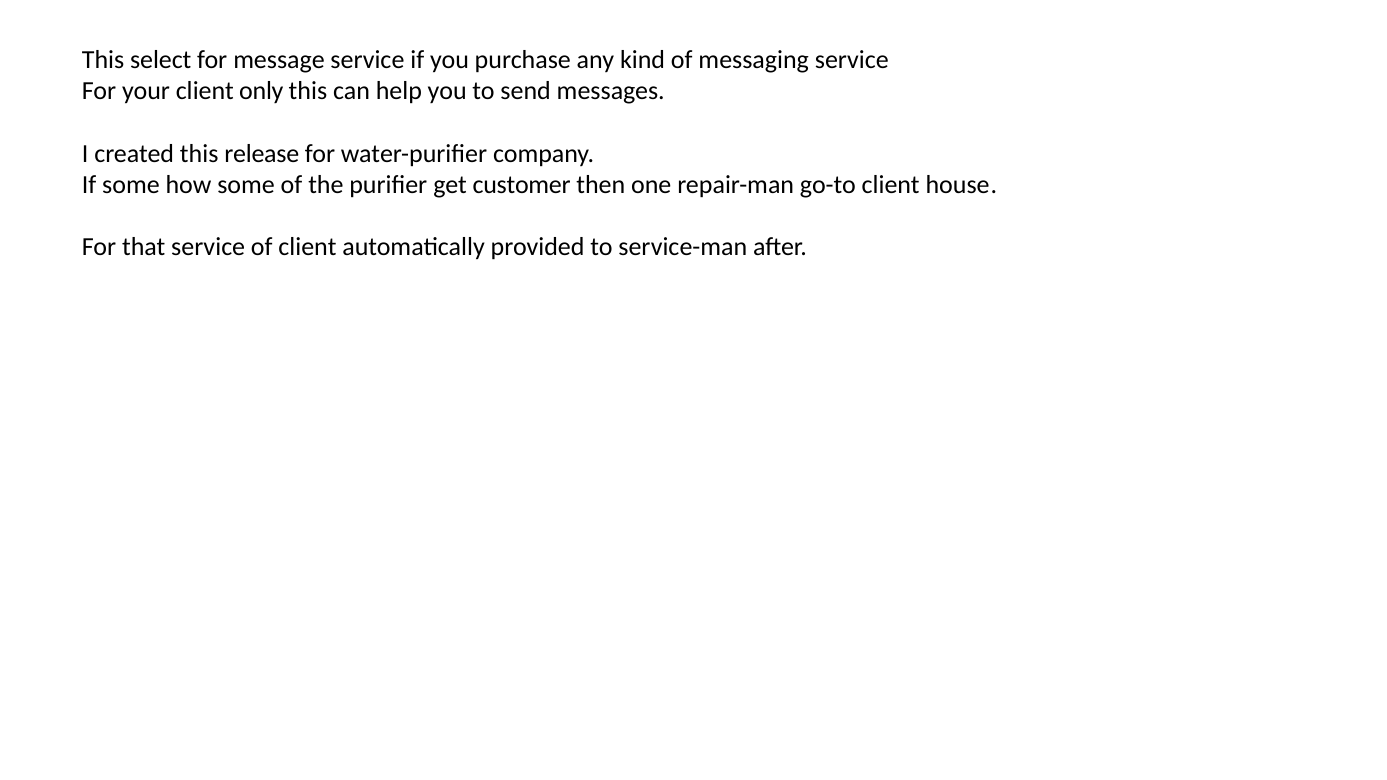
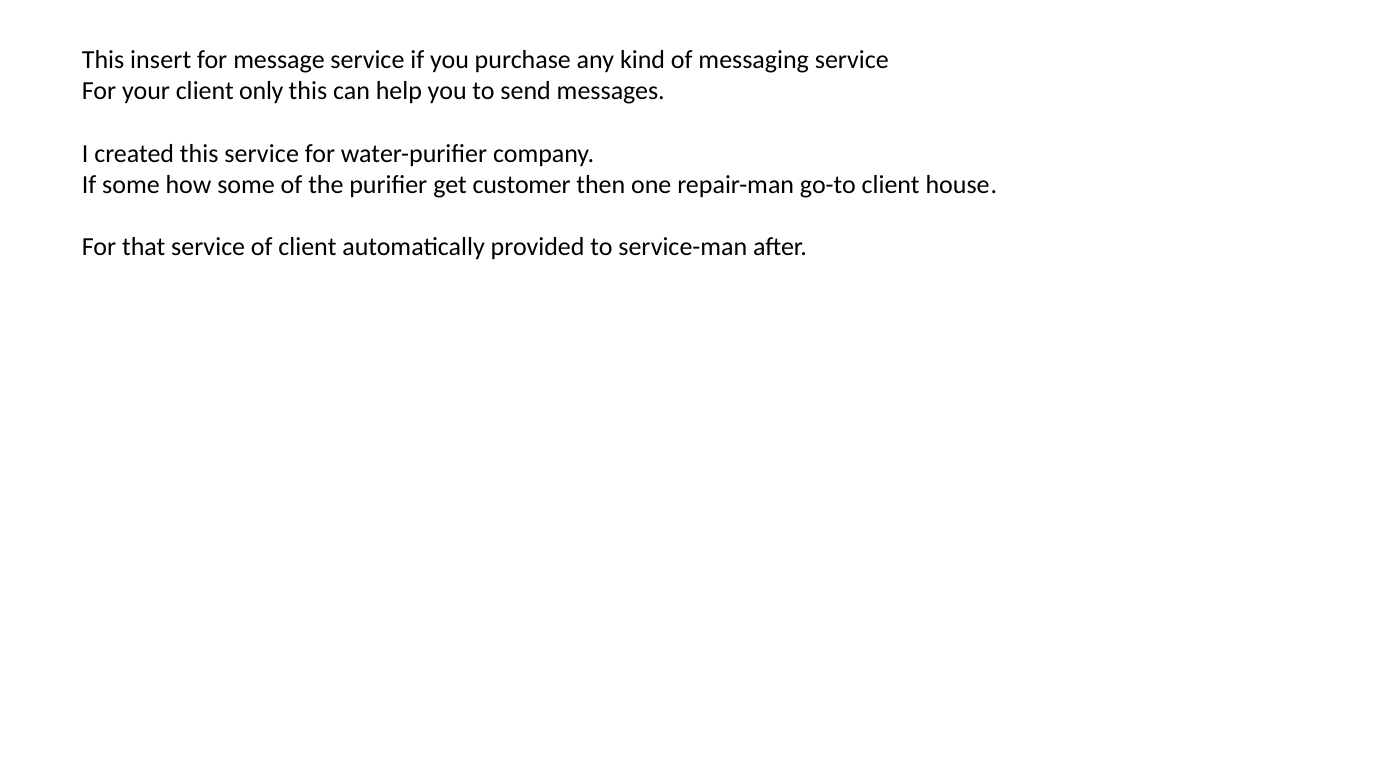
select: select -> insert
this release: release -> service
